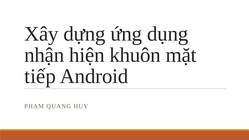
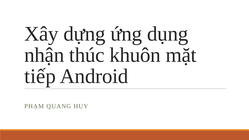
hiện: hiện -> thúc
